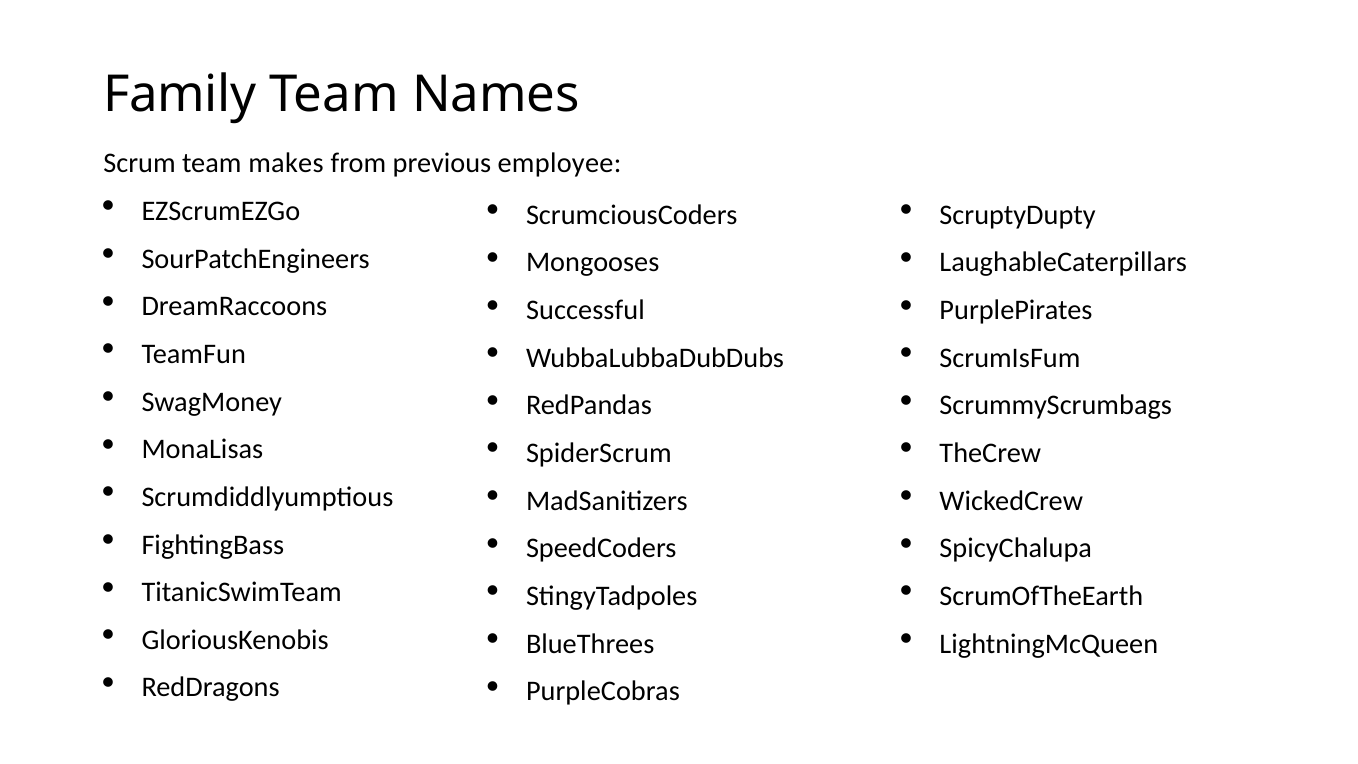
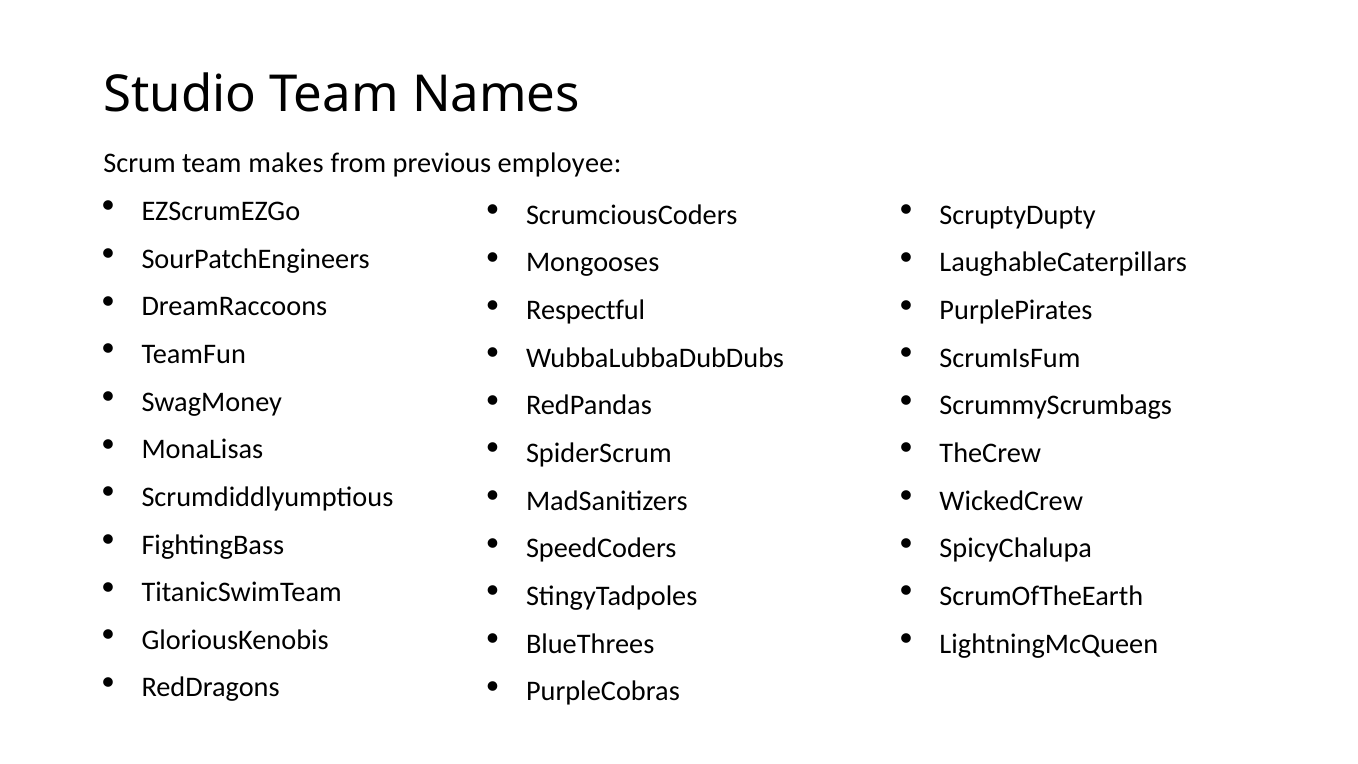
Family: Family -> Studio
Successful: Successful -> Respectful
